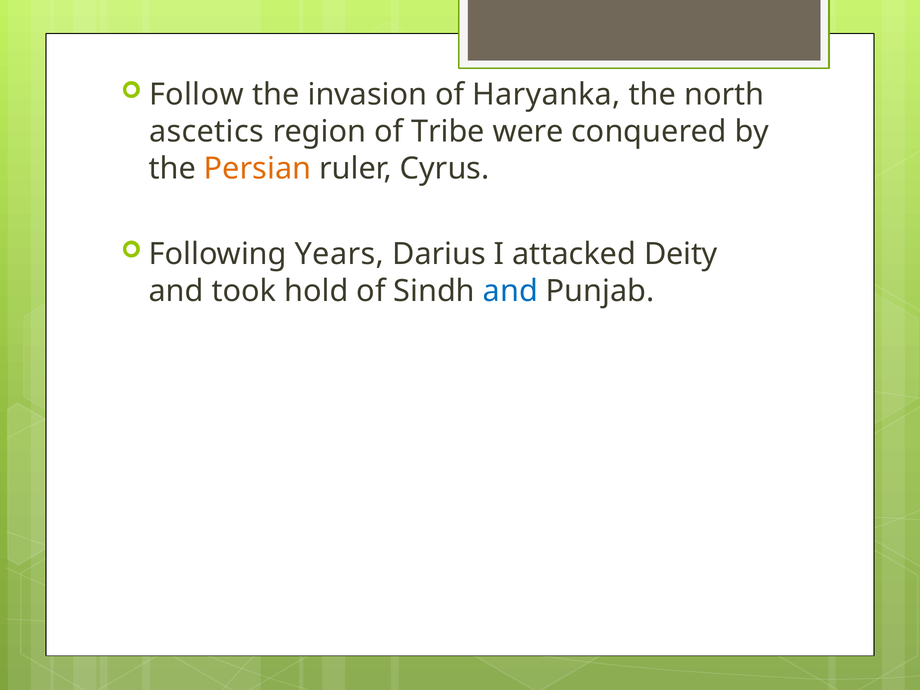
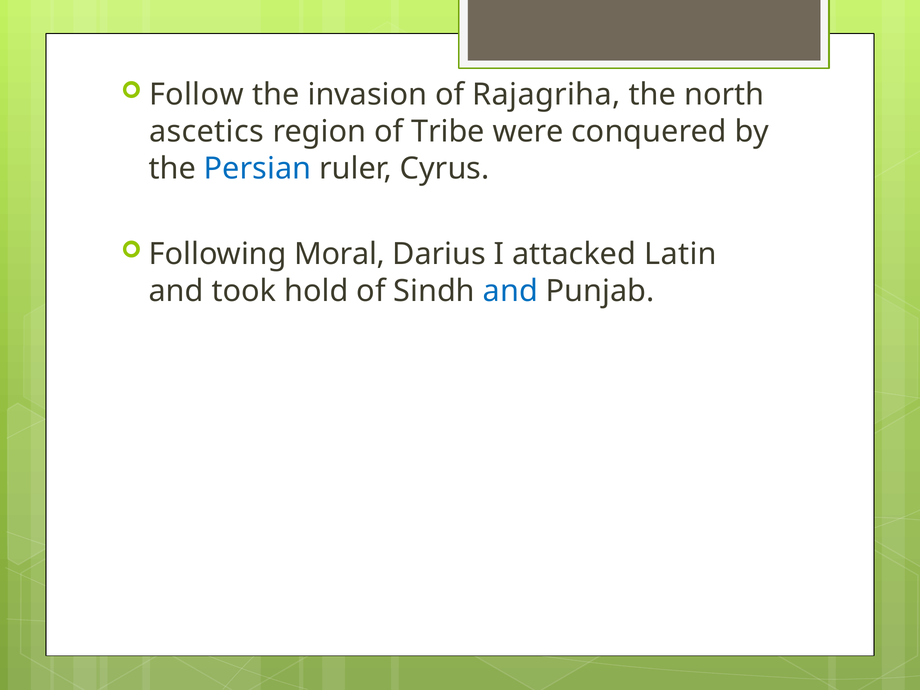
Haryanka: Haryanka -> Rajagriha
Persian colour: orange -> blue
Years: Years -> Moral
Deity: Deity -> Latin
